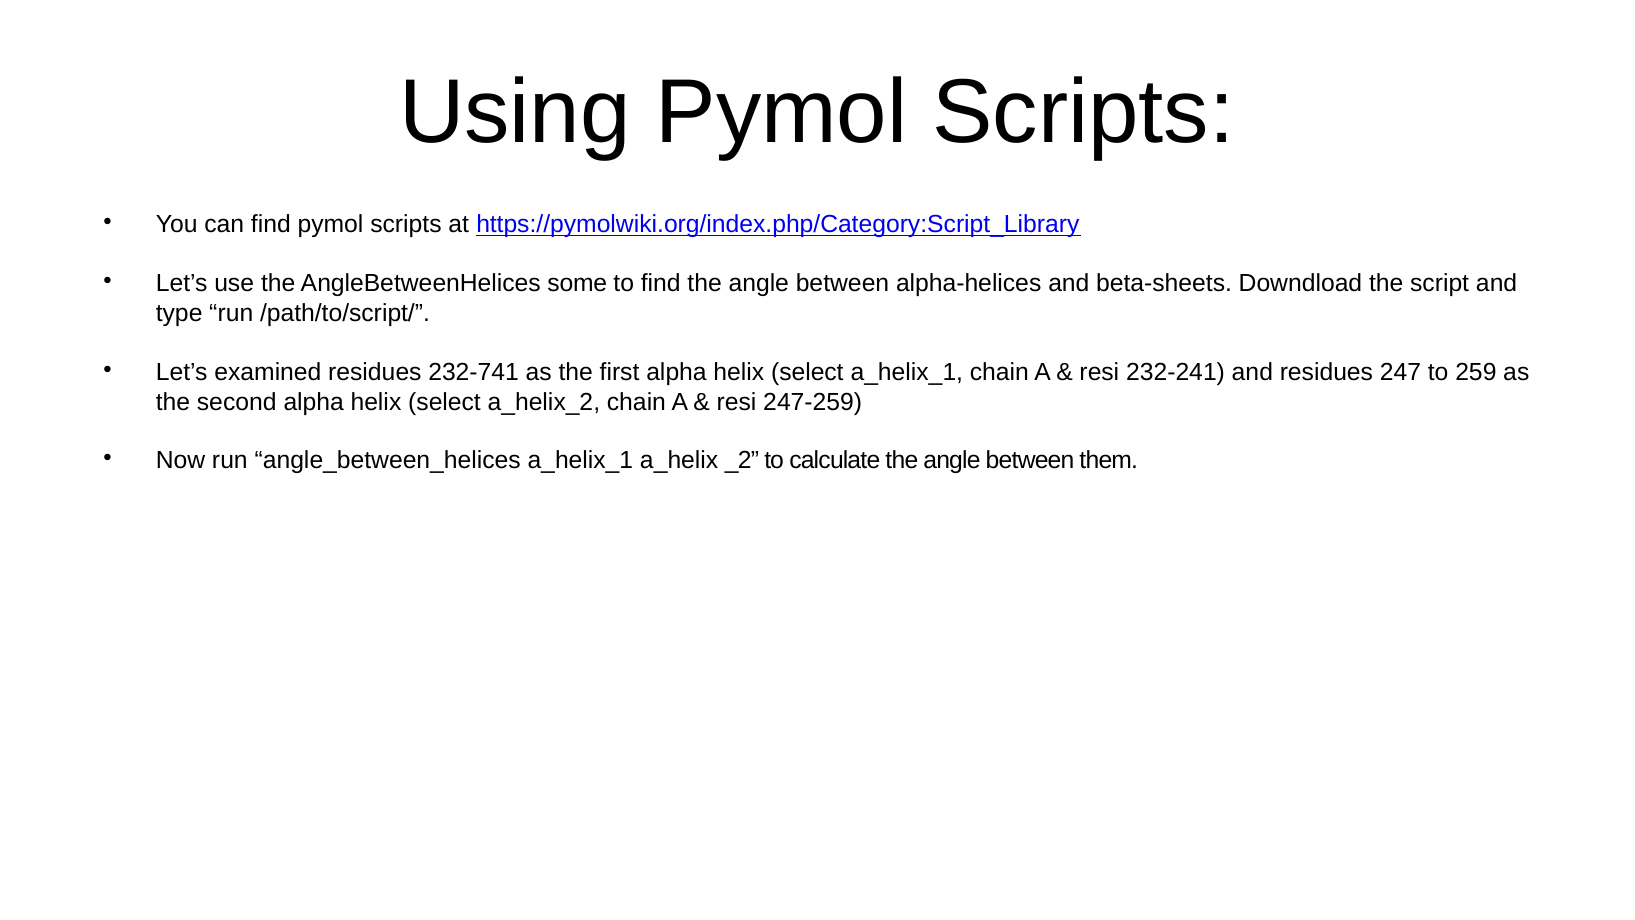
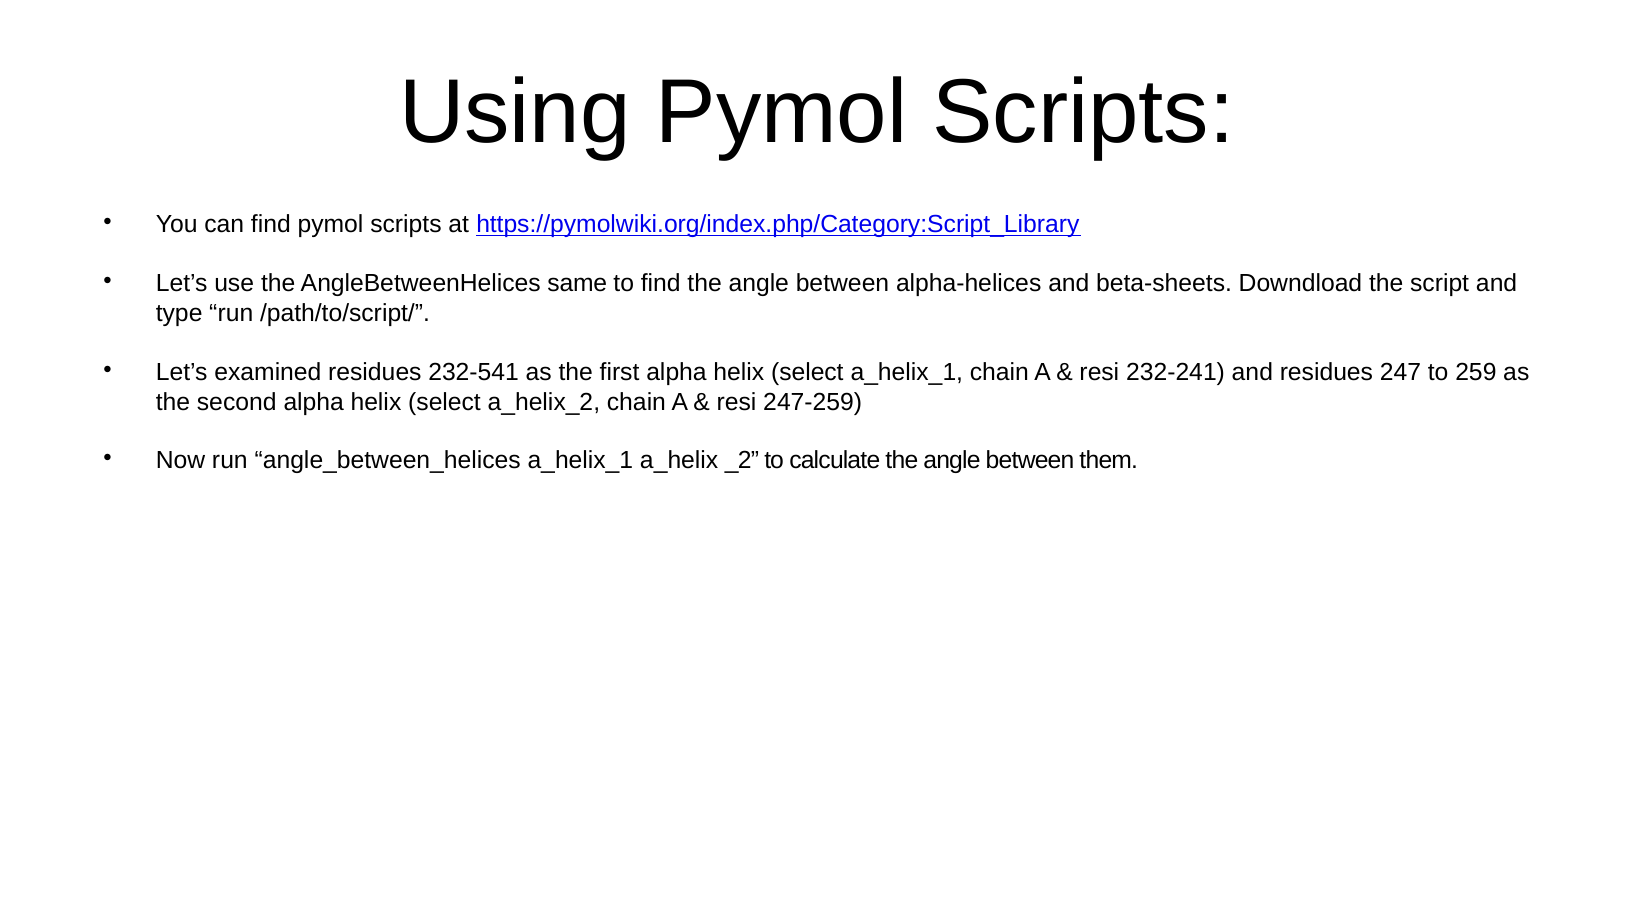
some: some -> same
232-741: 232-741 -> 232-541
